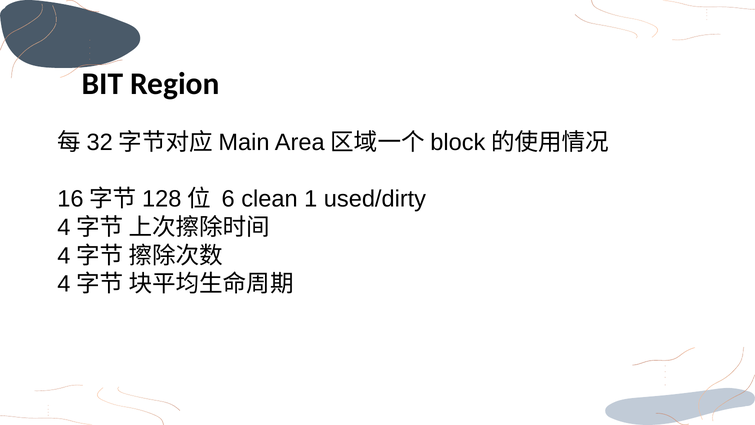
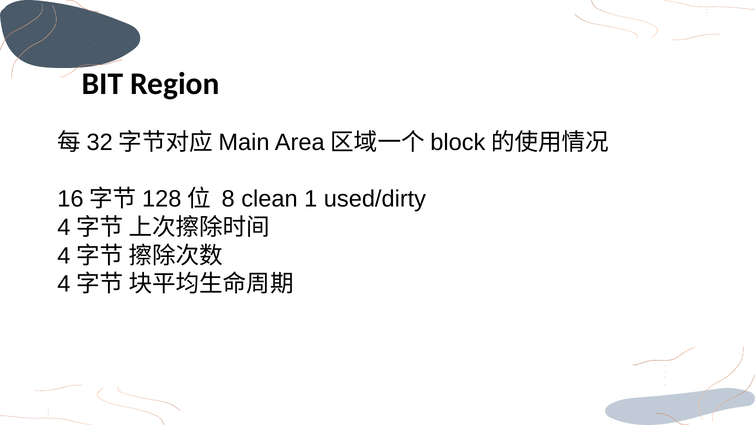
6: 6 -> 8
